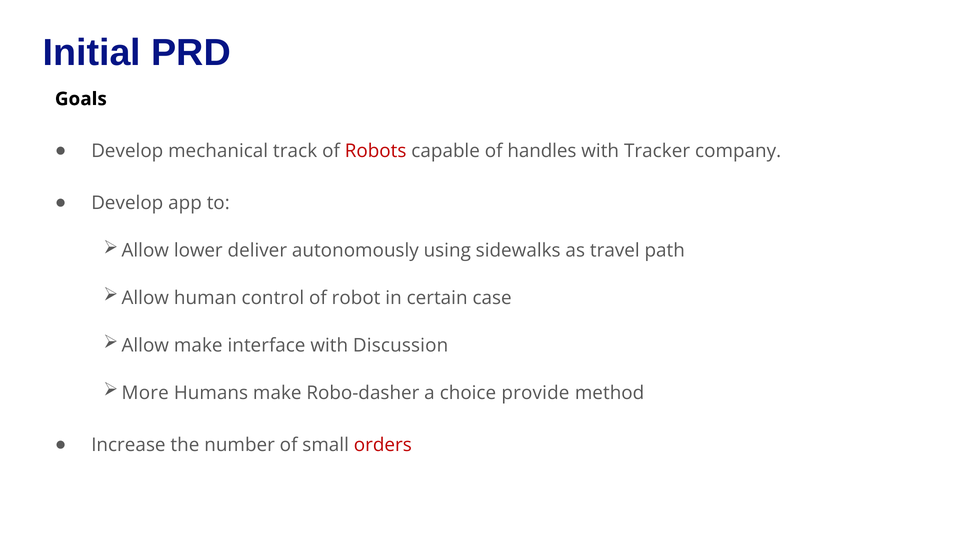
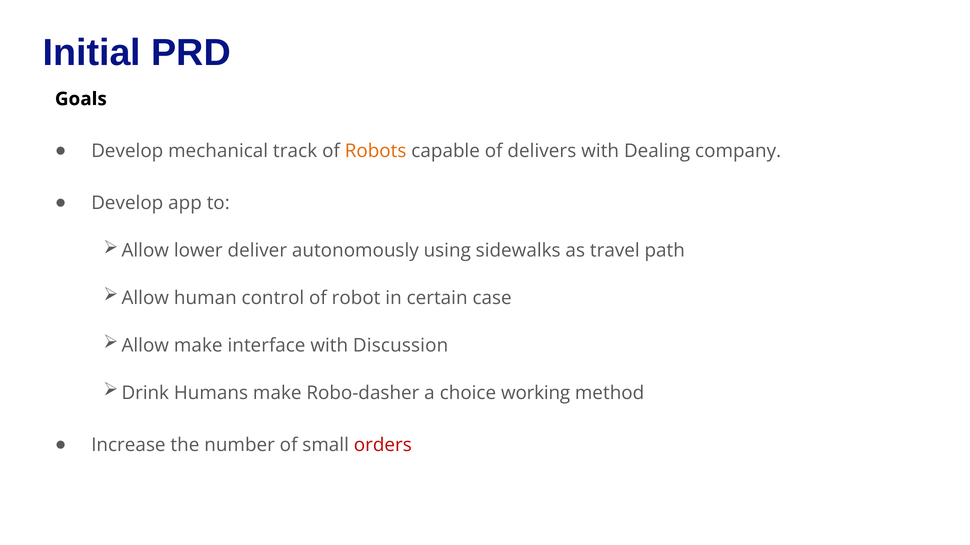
Robots colour: red -> orange
handles: handles -> delivers
Tracker: Tracker -> Dealing
More: More -> Drink
provide: provide -> working
